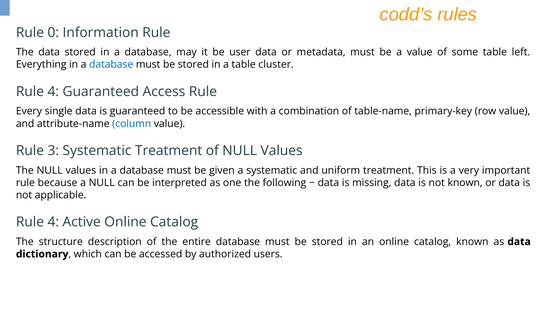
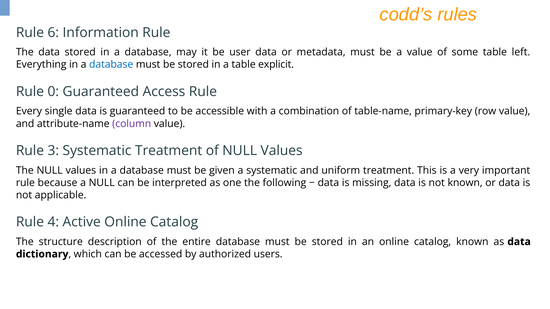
0: 0 -> 6
cluster: cluster -> explicit
4 at (53, 92): 4 -> 0
column colour: blue -> purple
